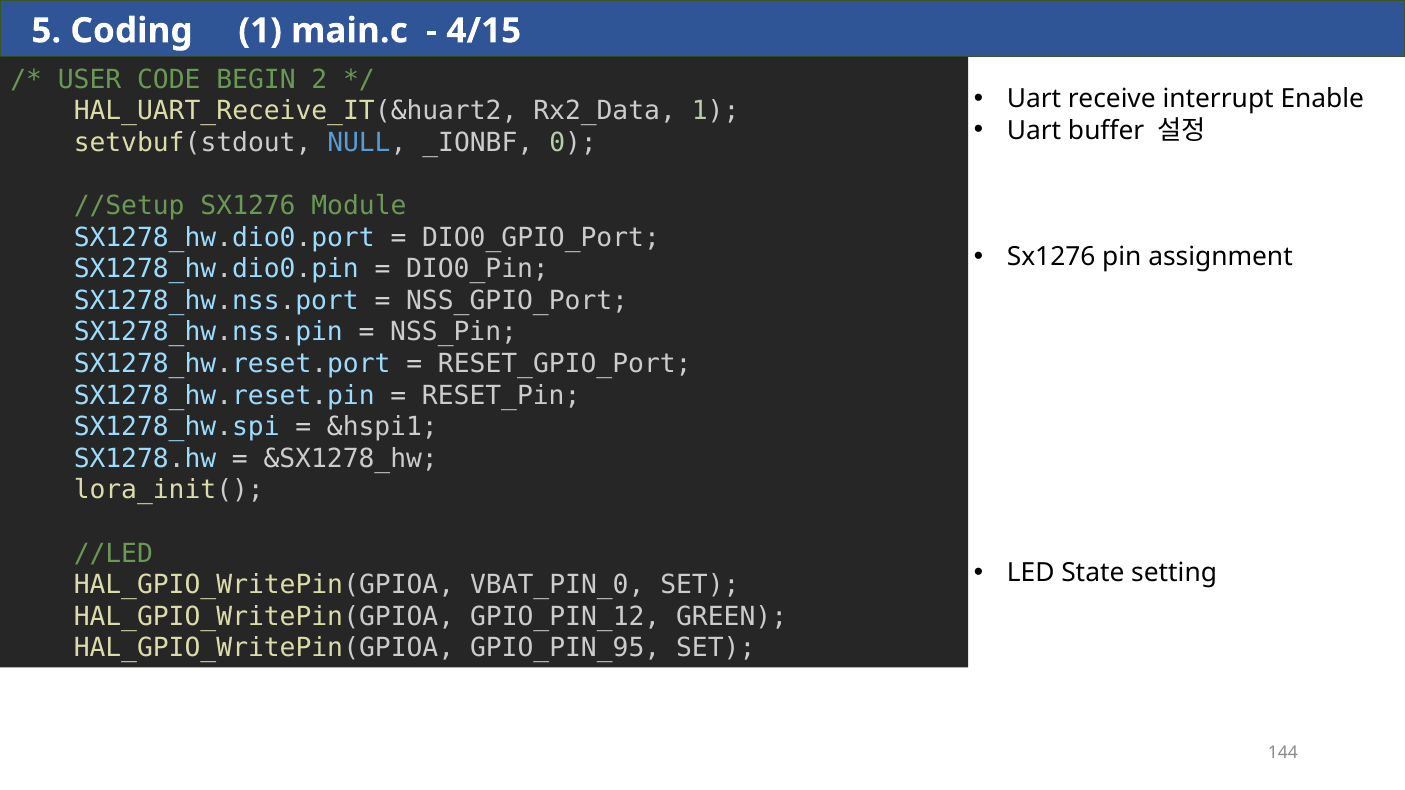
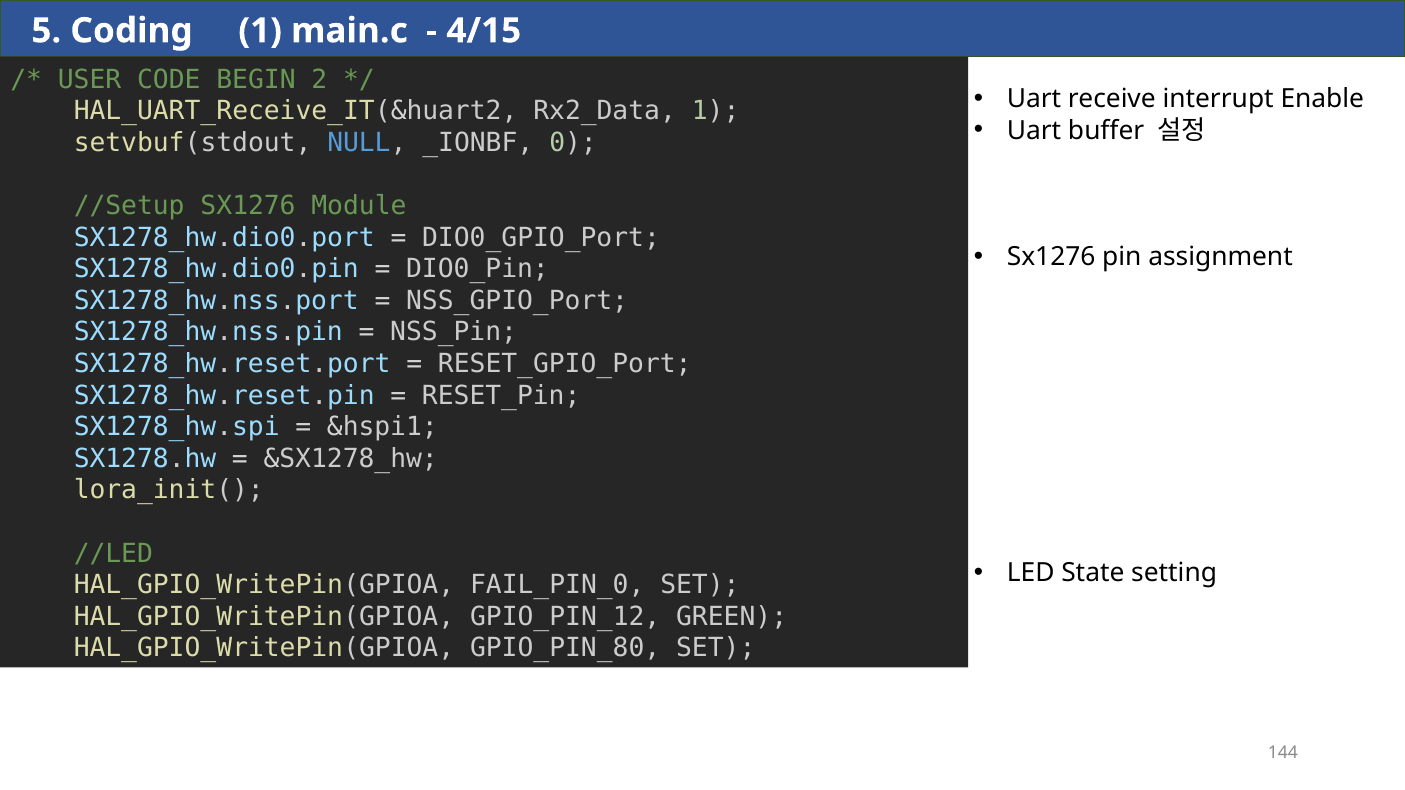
VBAT_PIN_0: VBAT_PIN_0 -> FAIL_PIN_0
GPIO_PIN_95: GPIO_PIN_95 -> GPIO_PIN_80
